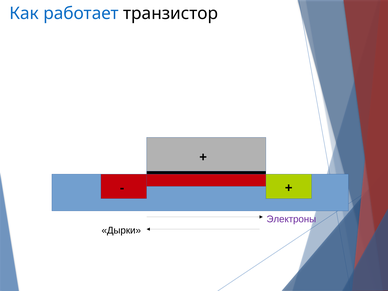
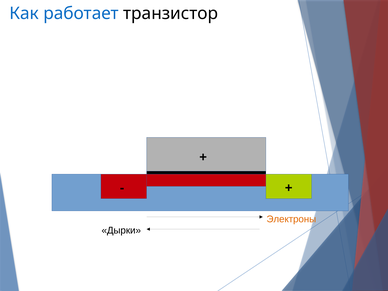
Электроны colour: purple -> orange
